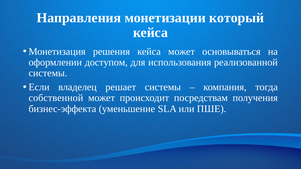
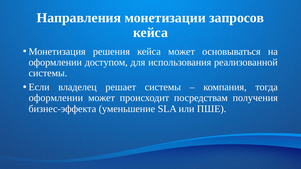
который: который -> запросов
собственной at (56, 98): собственной -> оформлении
